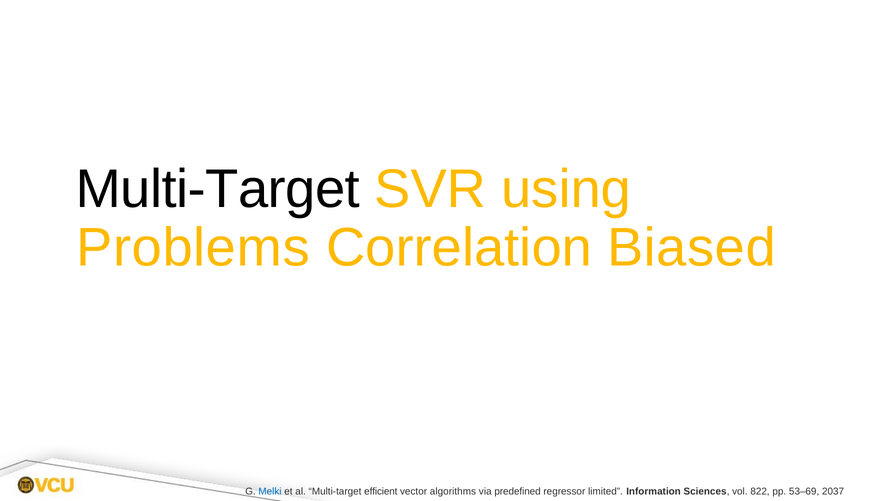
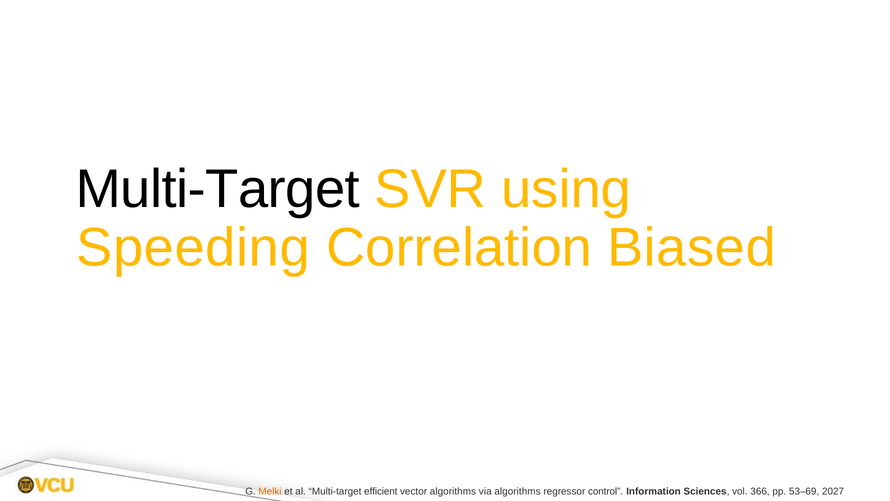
Problems: Problems -> Speeding
Melki colour: blue -> orange
via predefined: predefined -> algorithms
limited: limited -> control
822: 822 -> 366
2037: 2037 -> 2027
